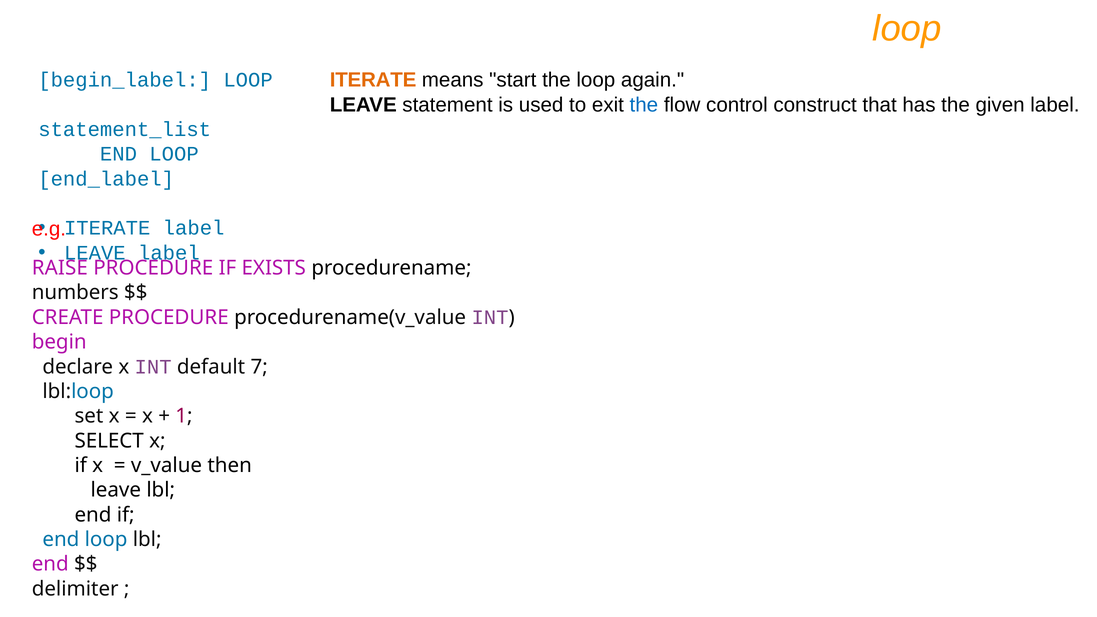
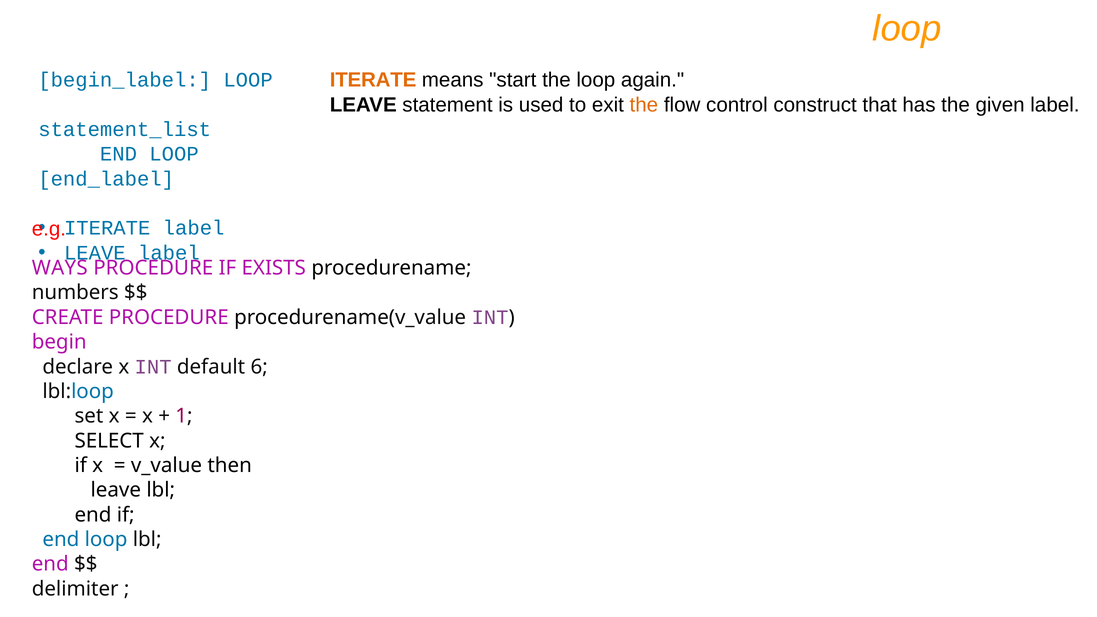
the at (644, 105) colour: blue -> orange
RAISE: RAISE -> WAYS
7: 7 -> 6
